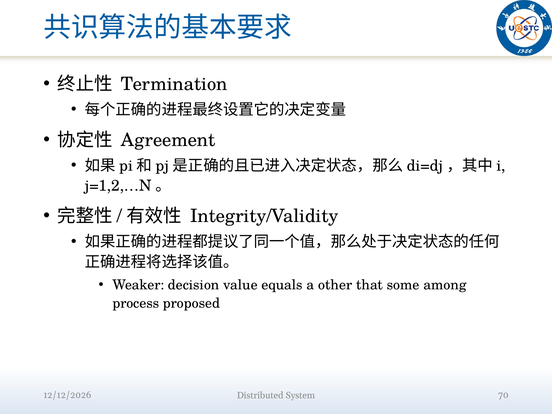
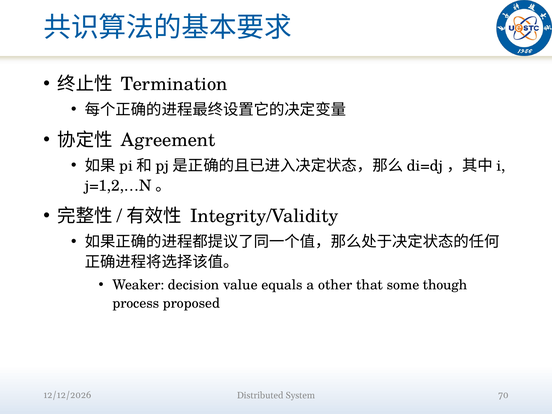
among: among -> though
